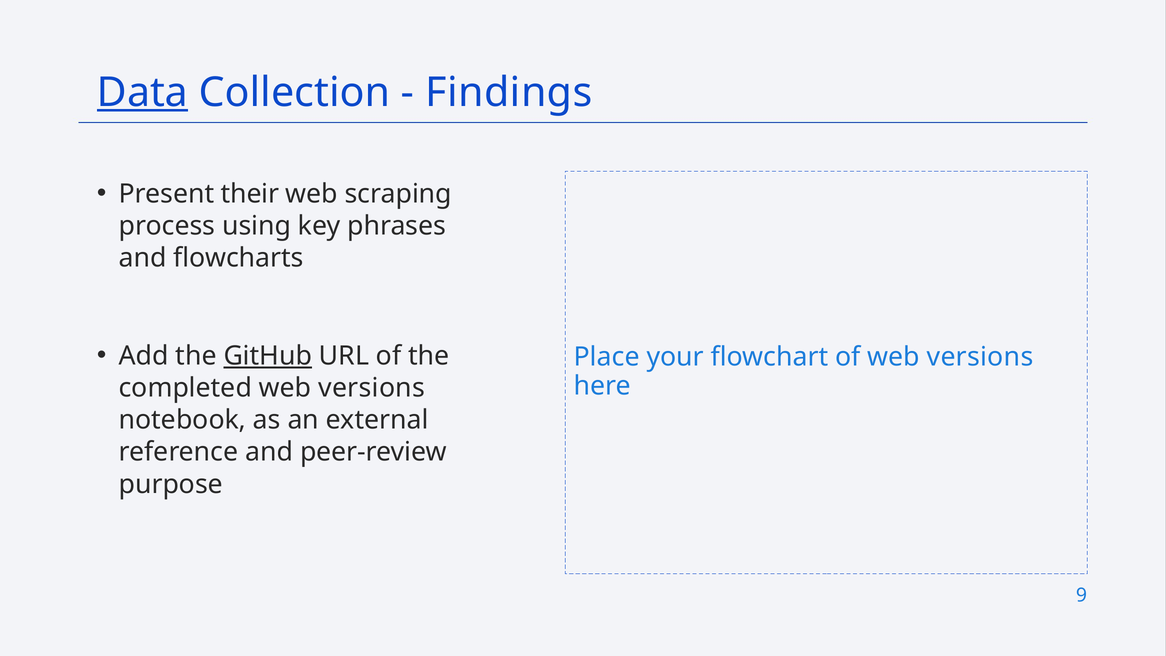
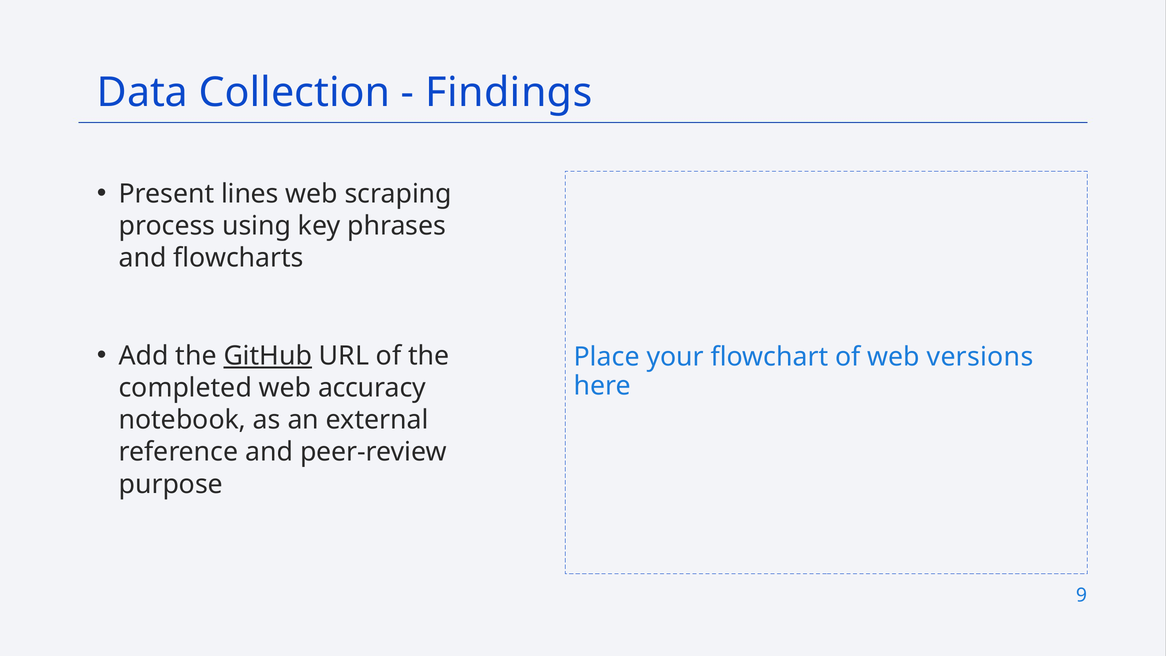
Data underline: present -> none
their: their -> lines
completed web versions: versions -> accuracy
